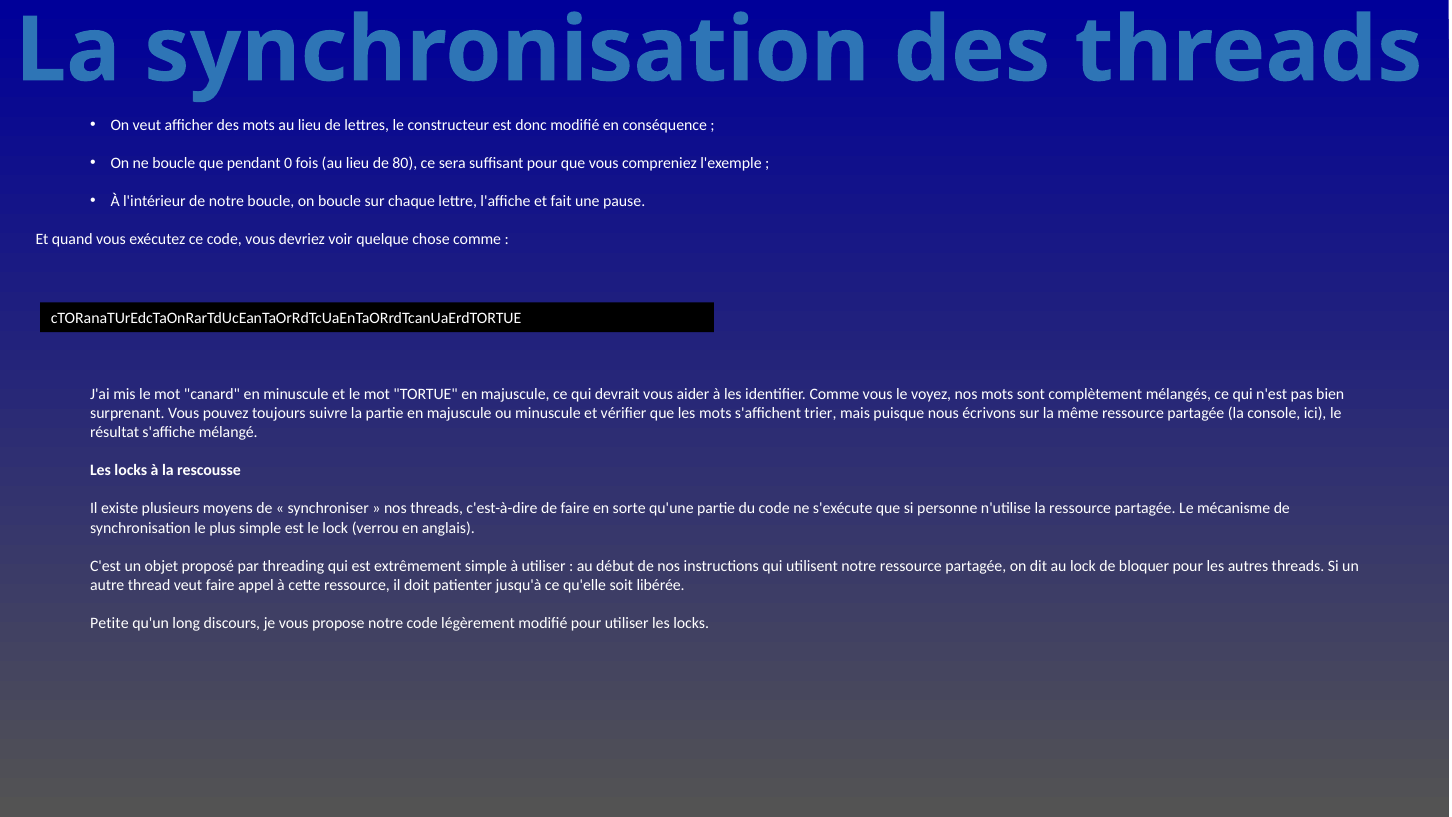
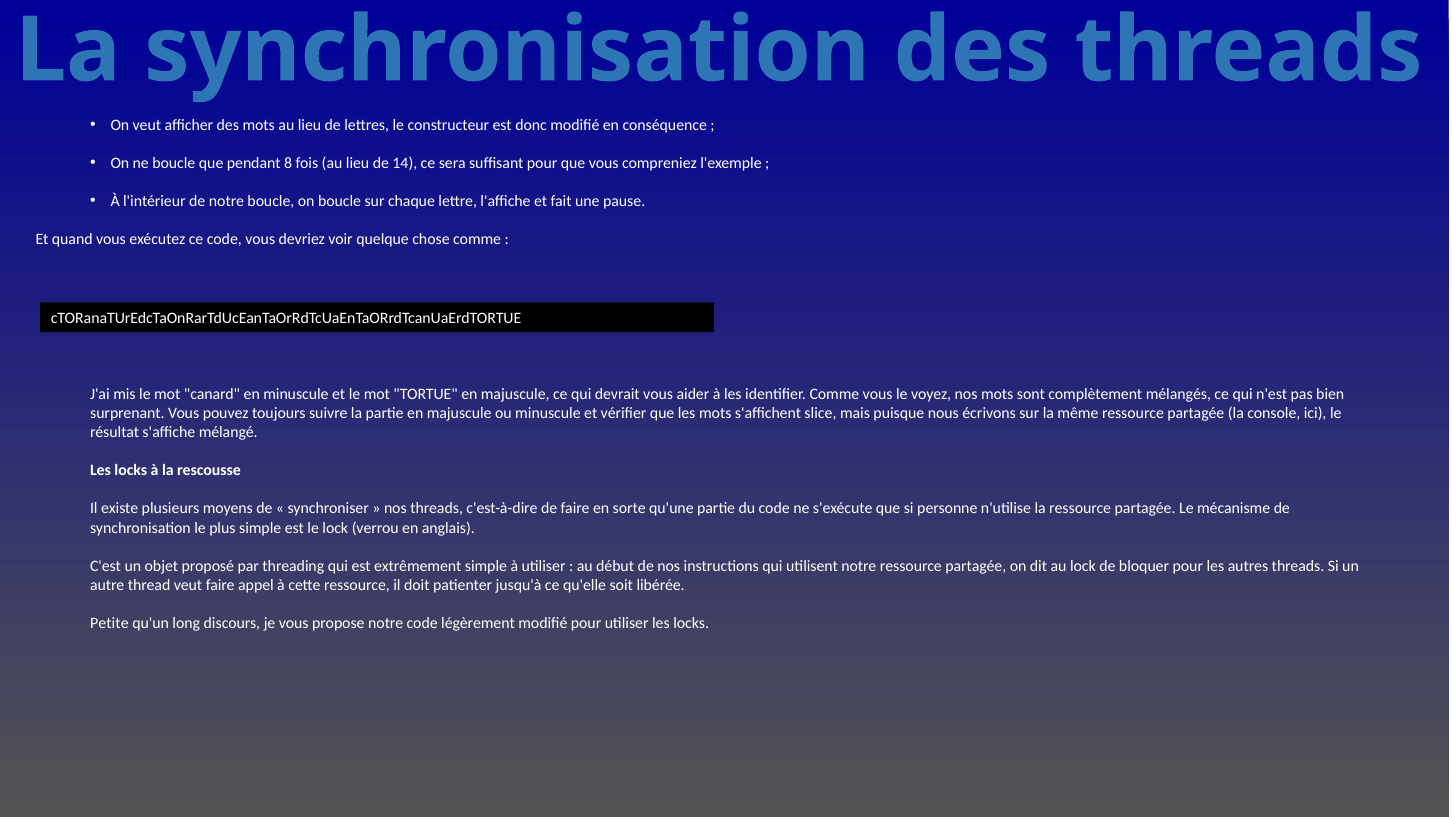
0: 0 -> 8
80: 80 -> 14
trier: trier -> slice
